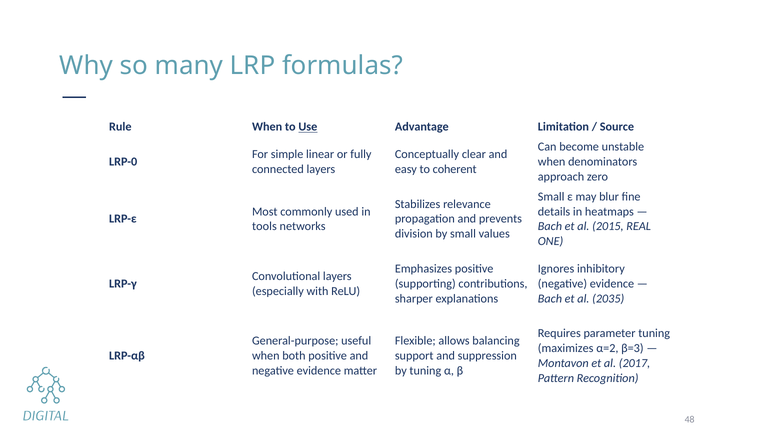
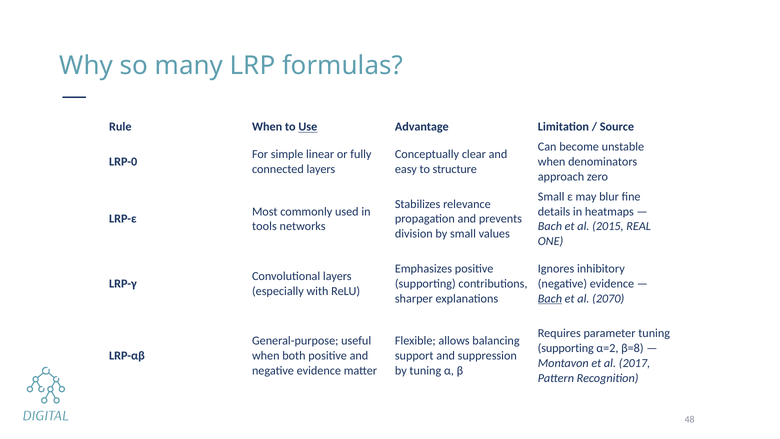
coherent: coherent -> structure
Bach at (550, 298) underline: none -> present
2035: 2035 -> 2070
maximizes at (566, 348): maximizes -> supporting
β=3: β=3 -> β=8
